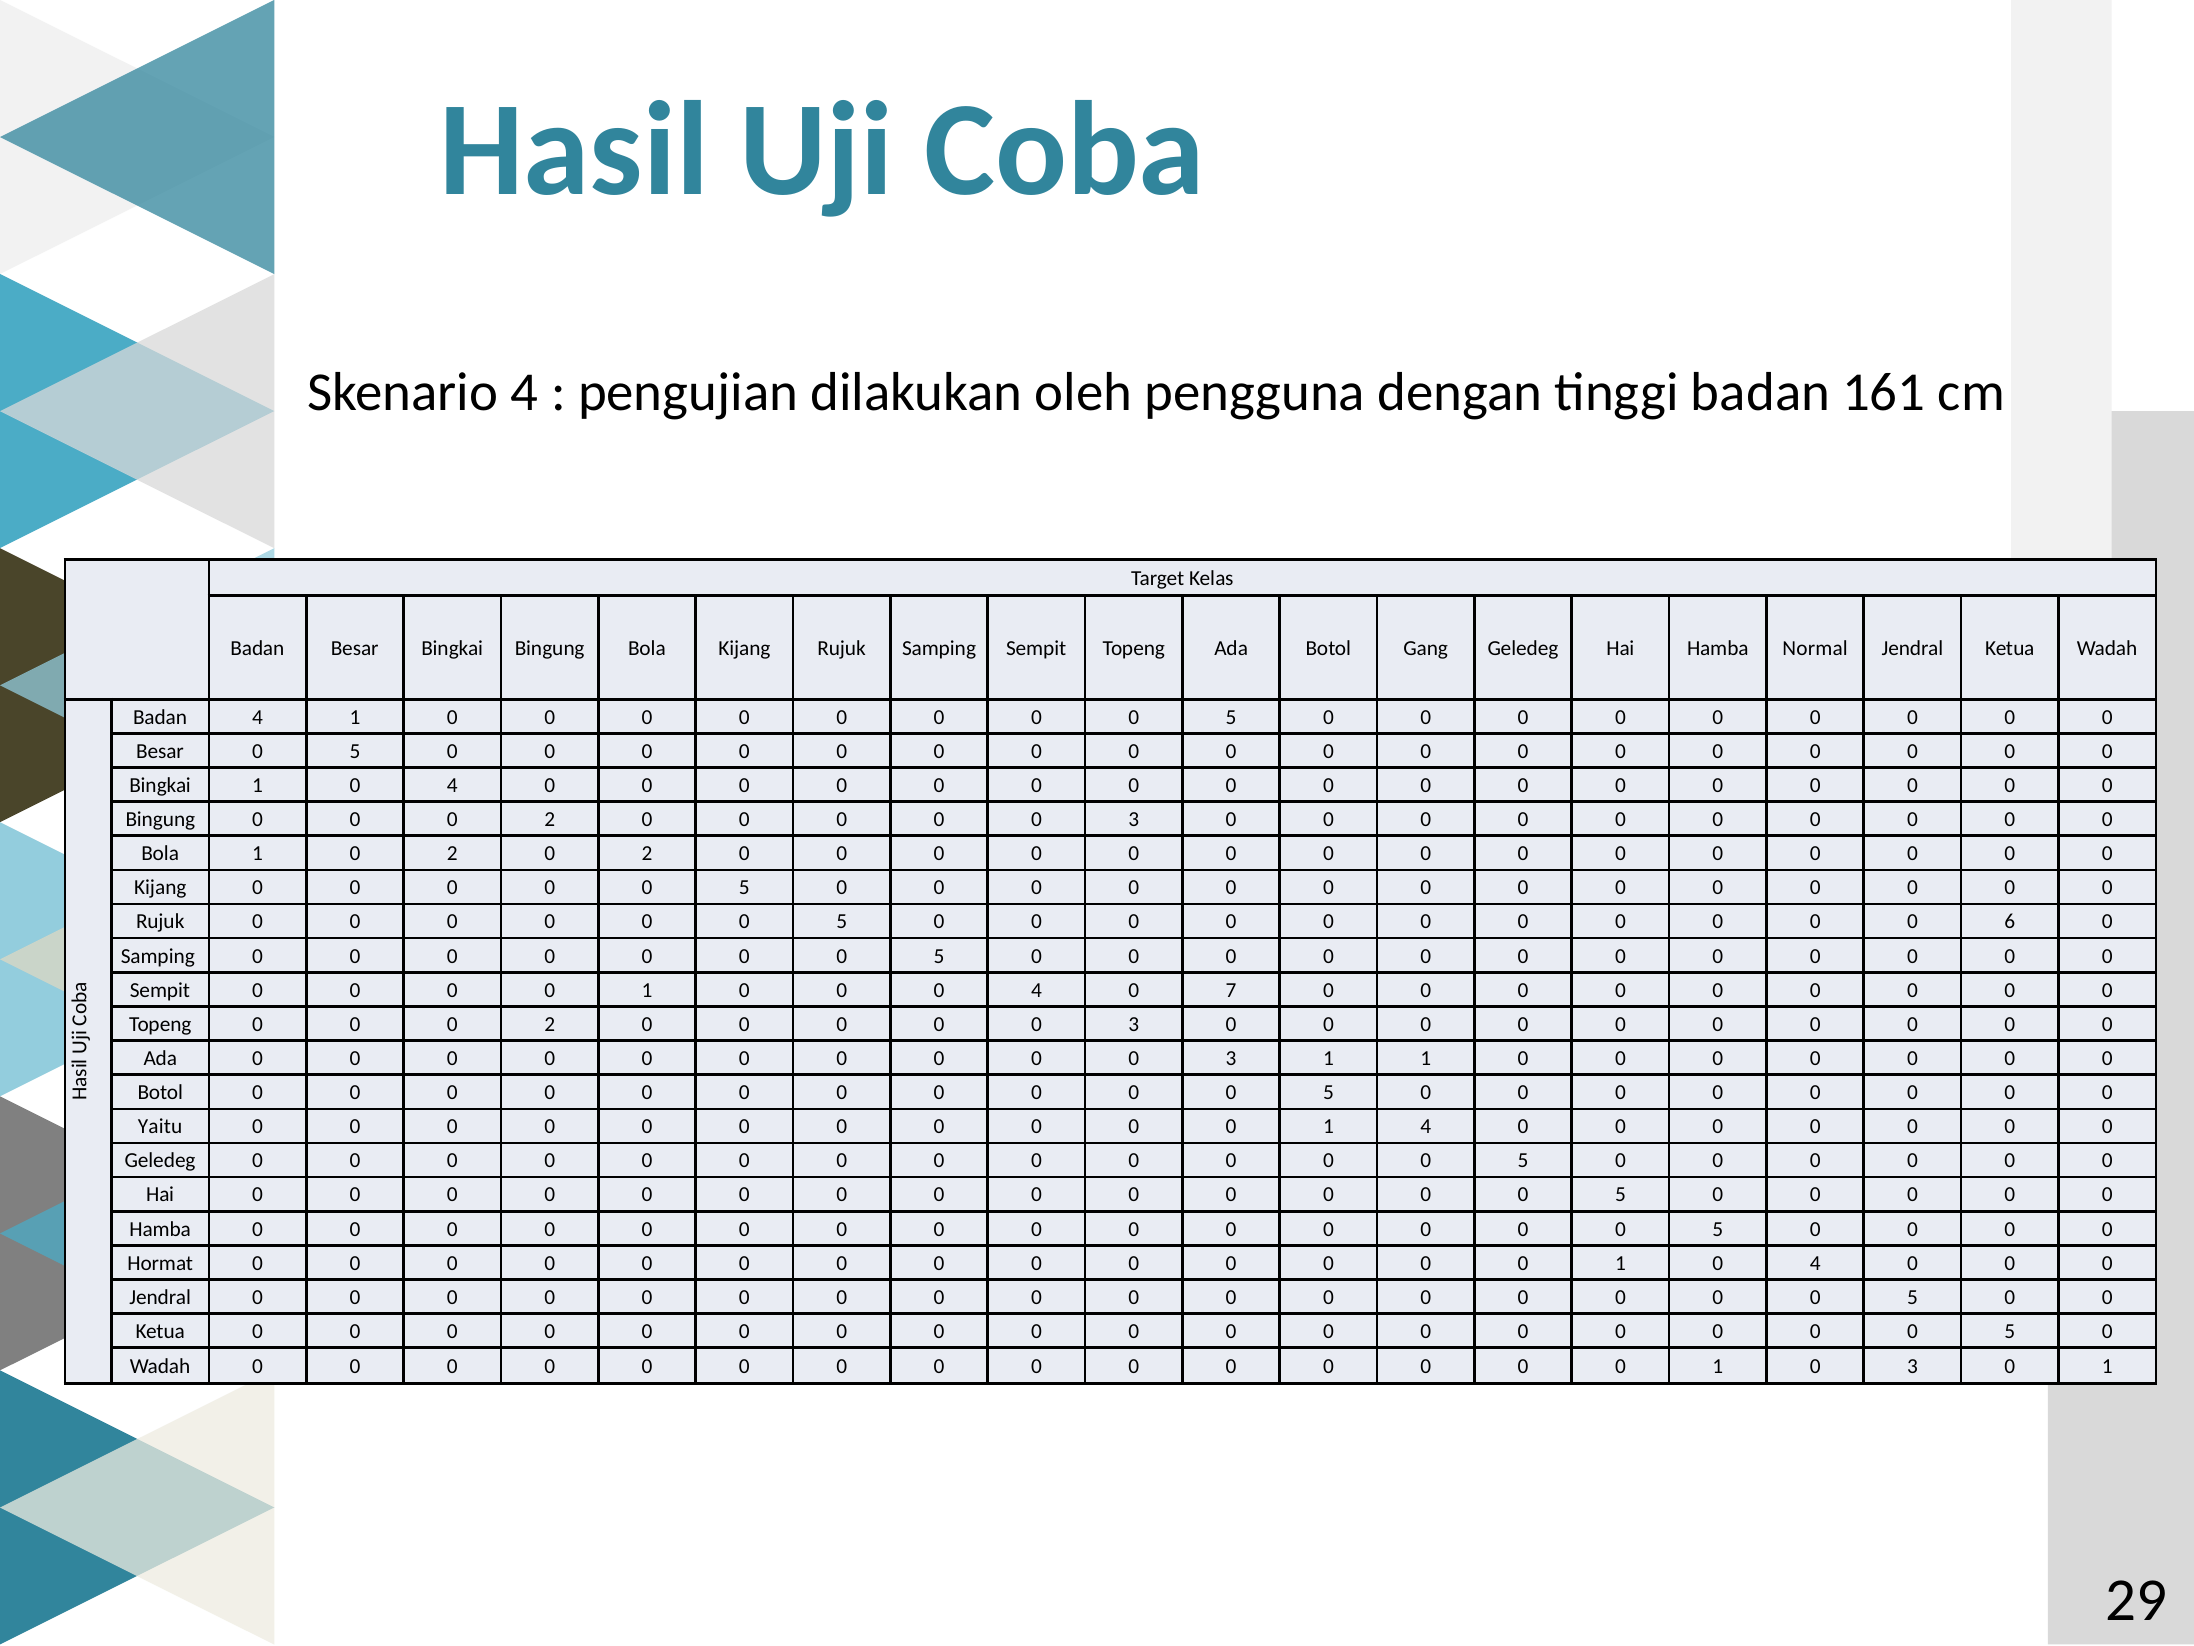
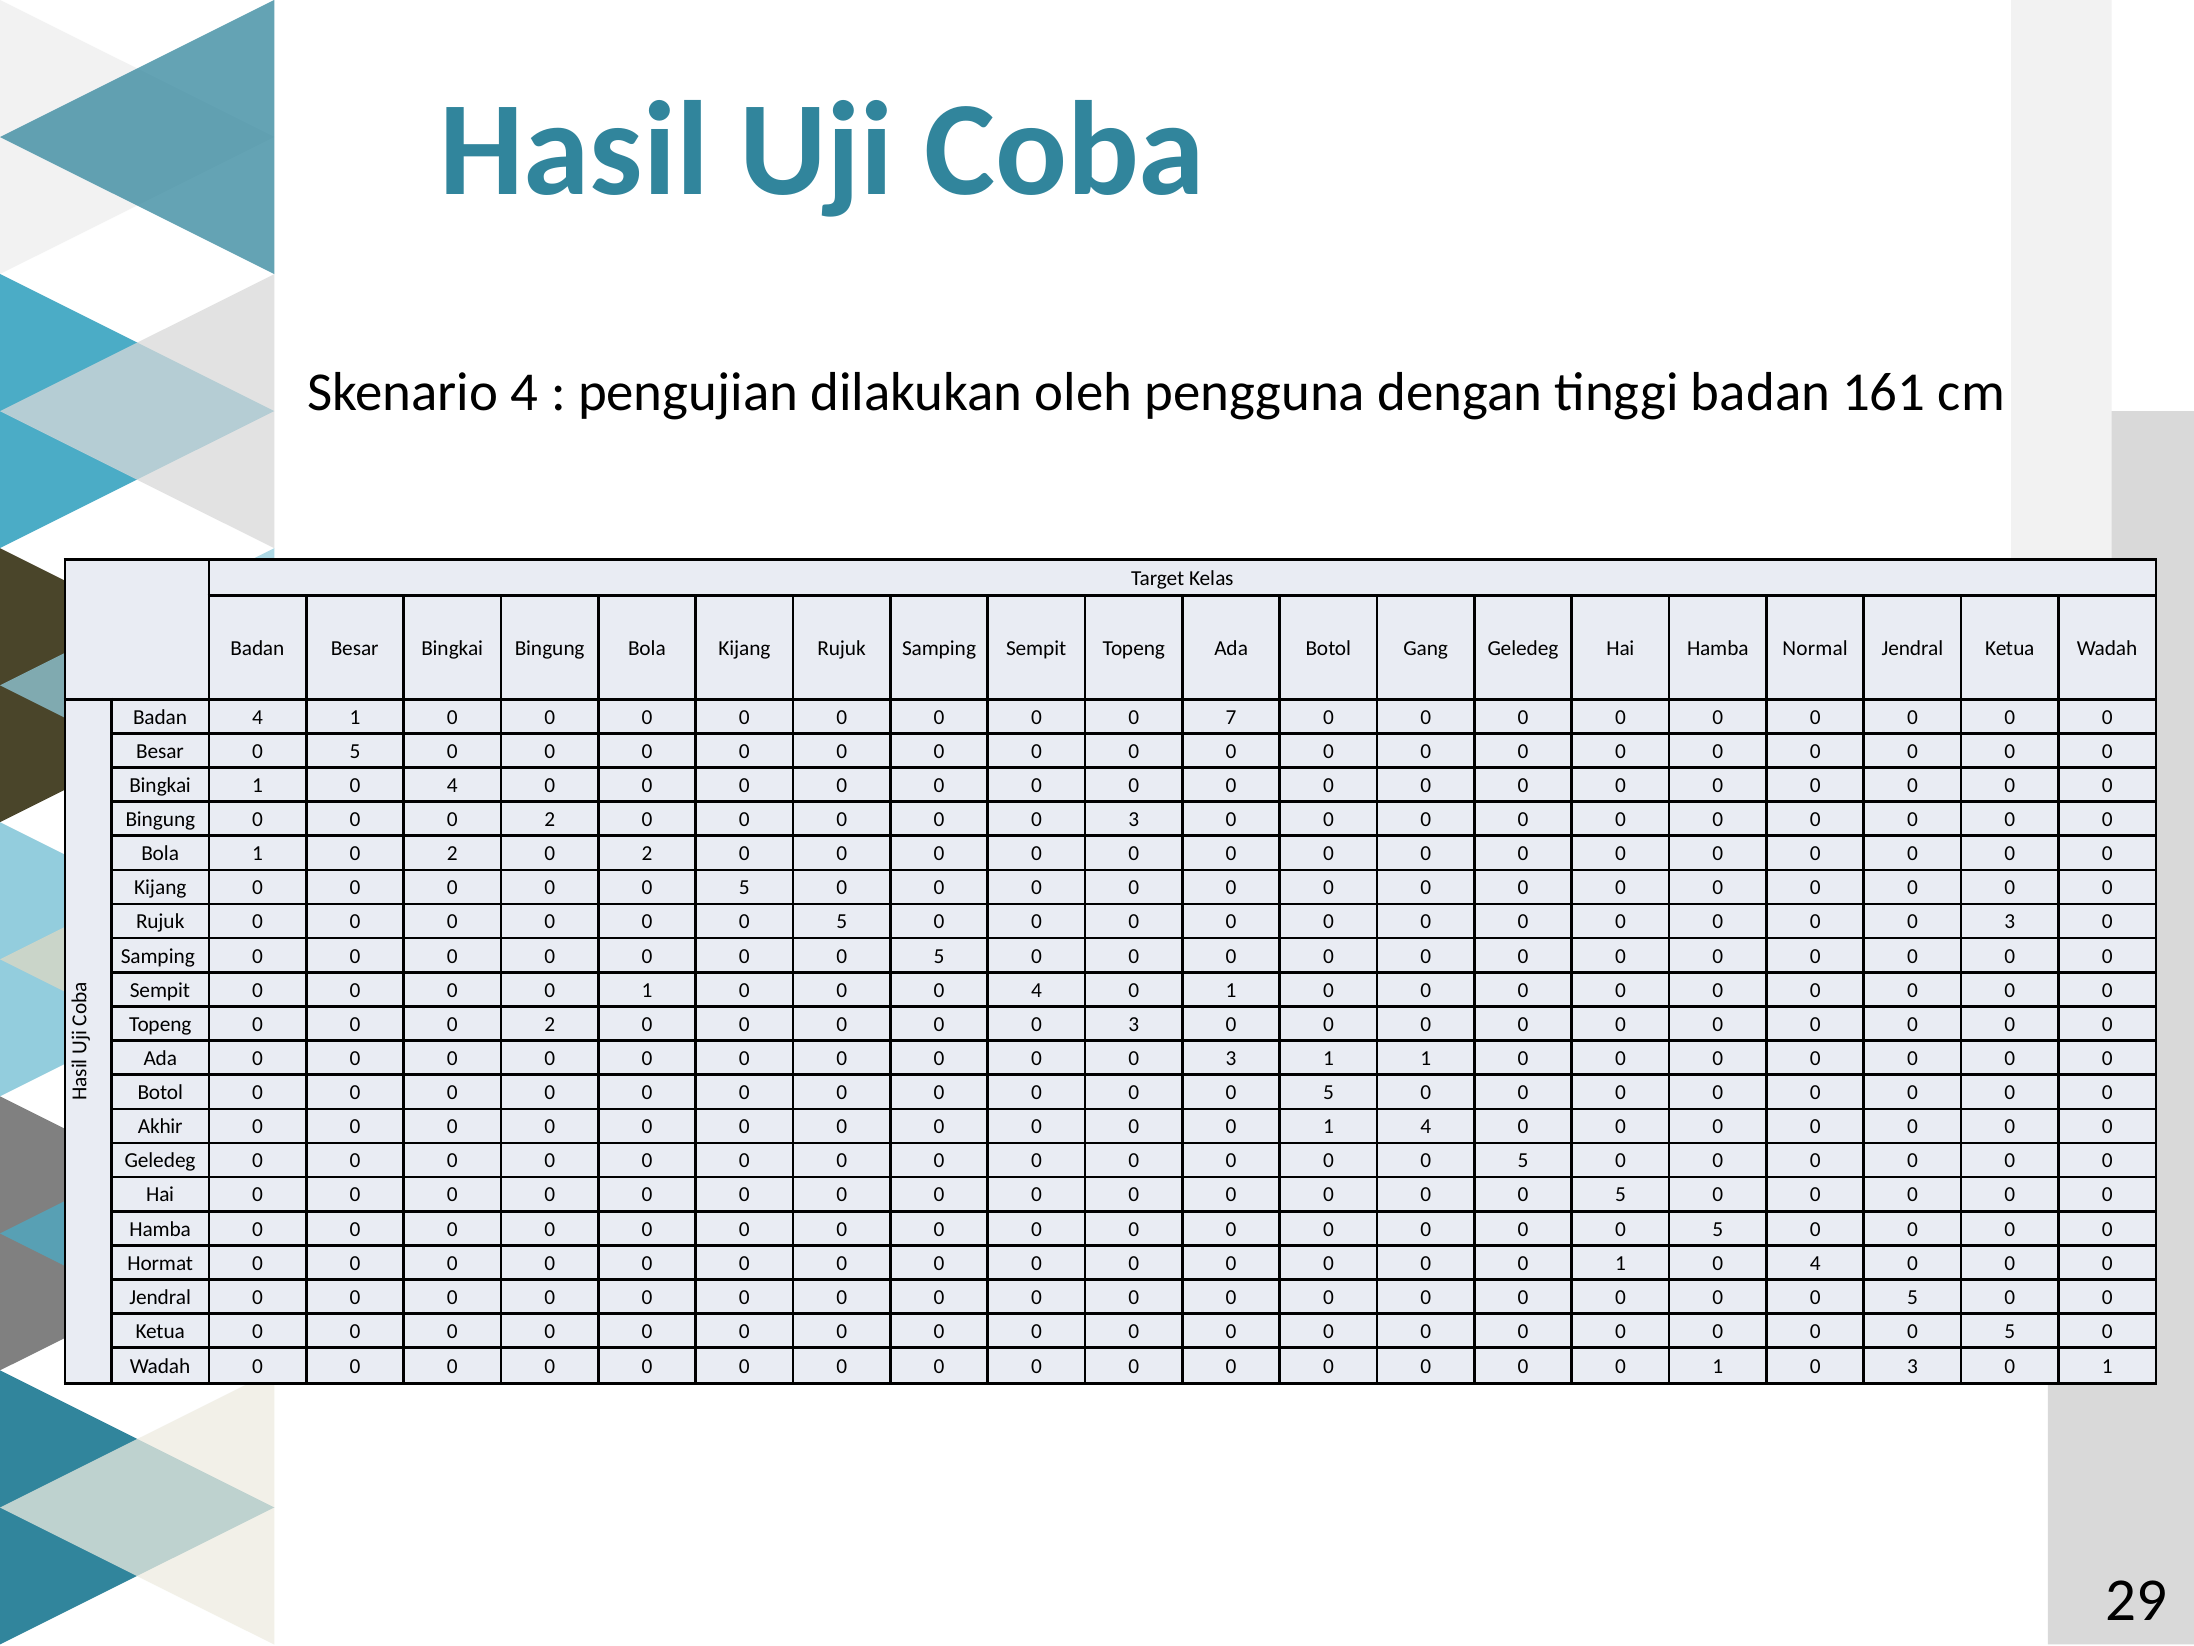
5 at (1231, 717): 5 -> 7
6 at (2010, 922): 6 -> 3
4 0 7: 7 -> 1
Yaitu: Yaitu -> Akhir
